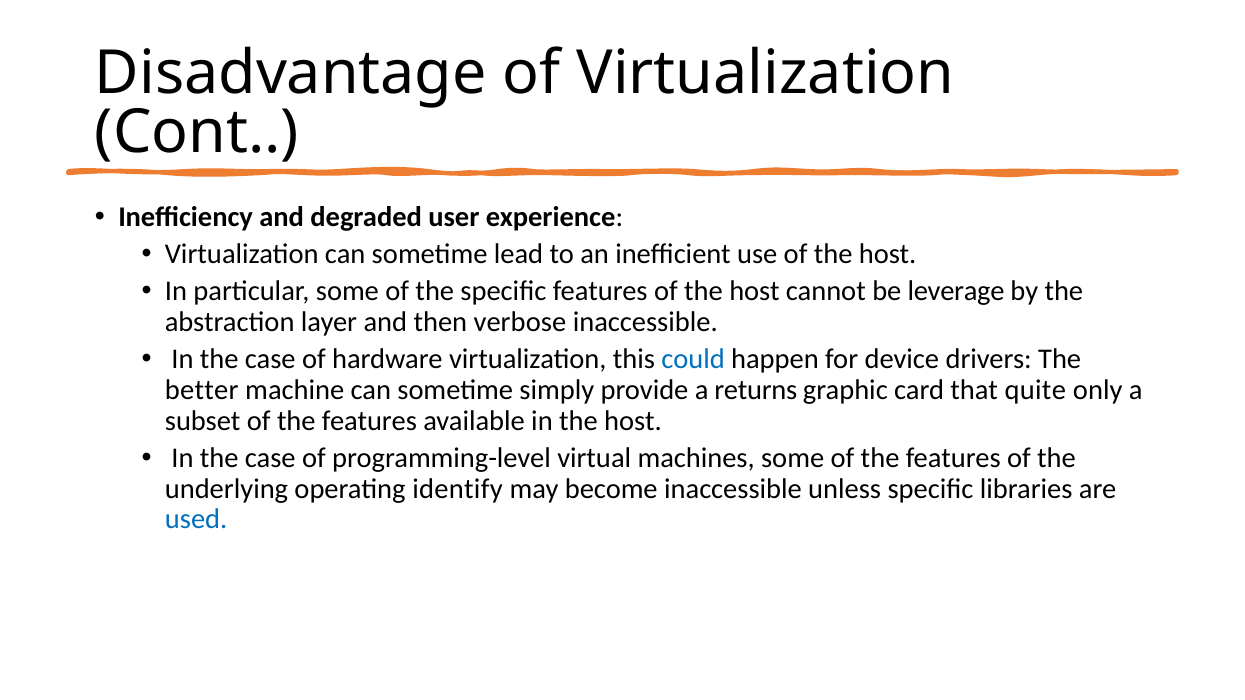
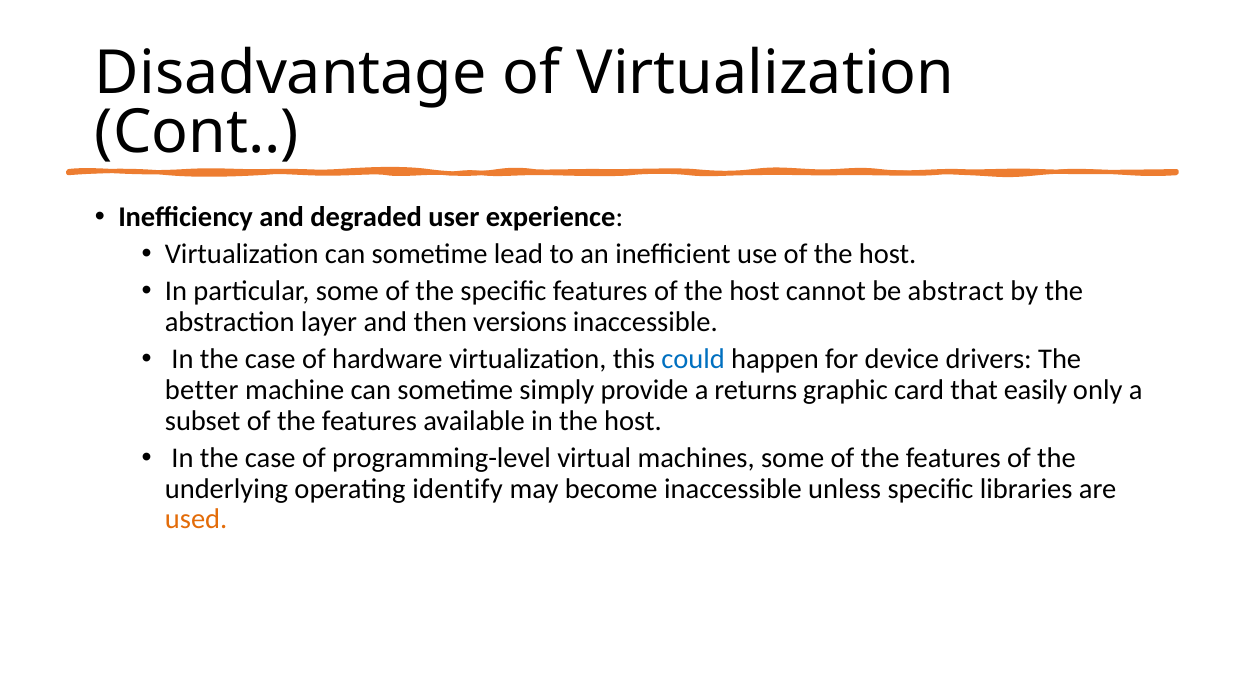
leverage: leverage -> abstract
verbose: verbose -> versions
quite: quite -> easily
used colour: blue -> orange
